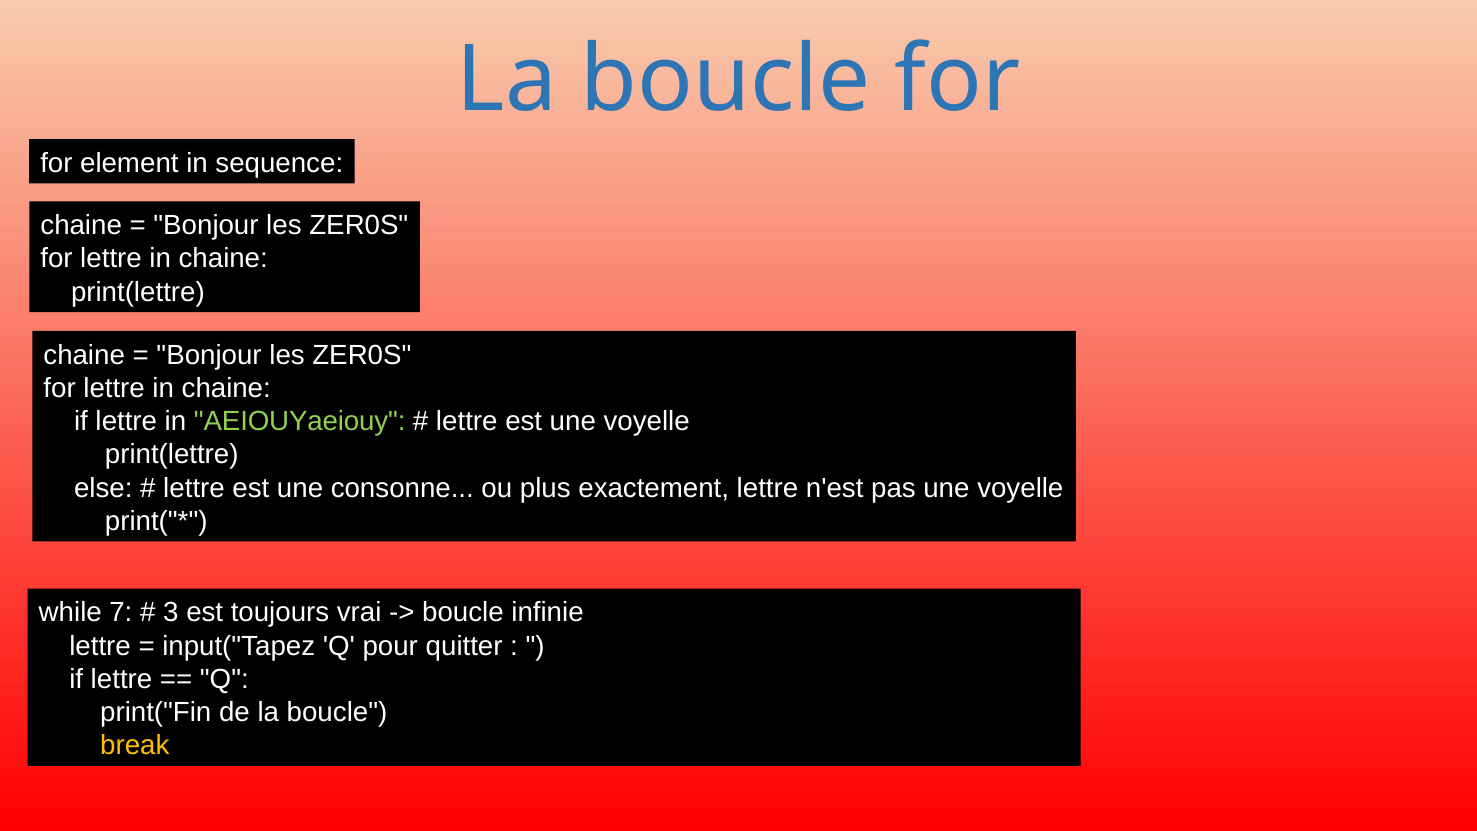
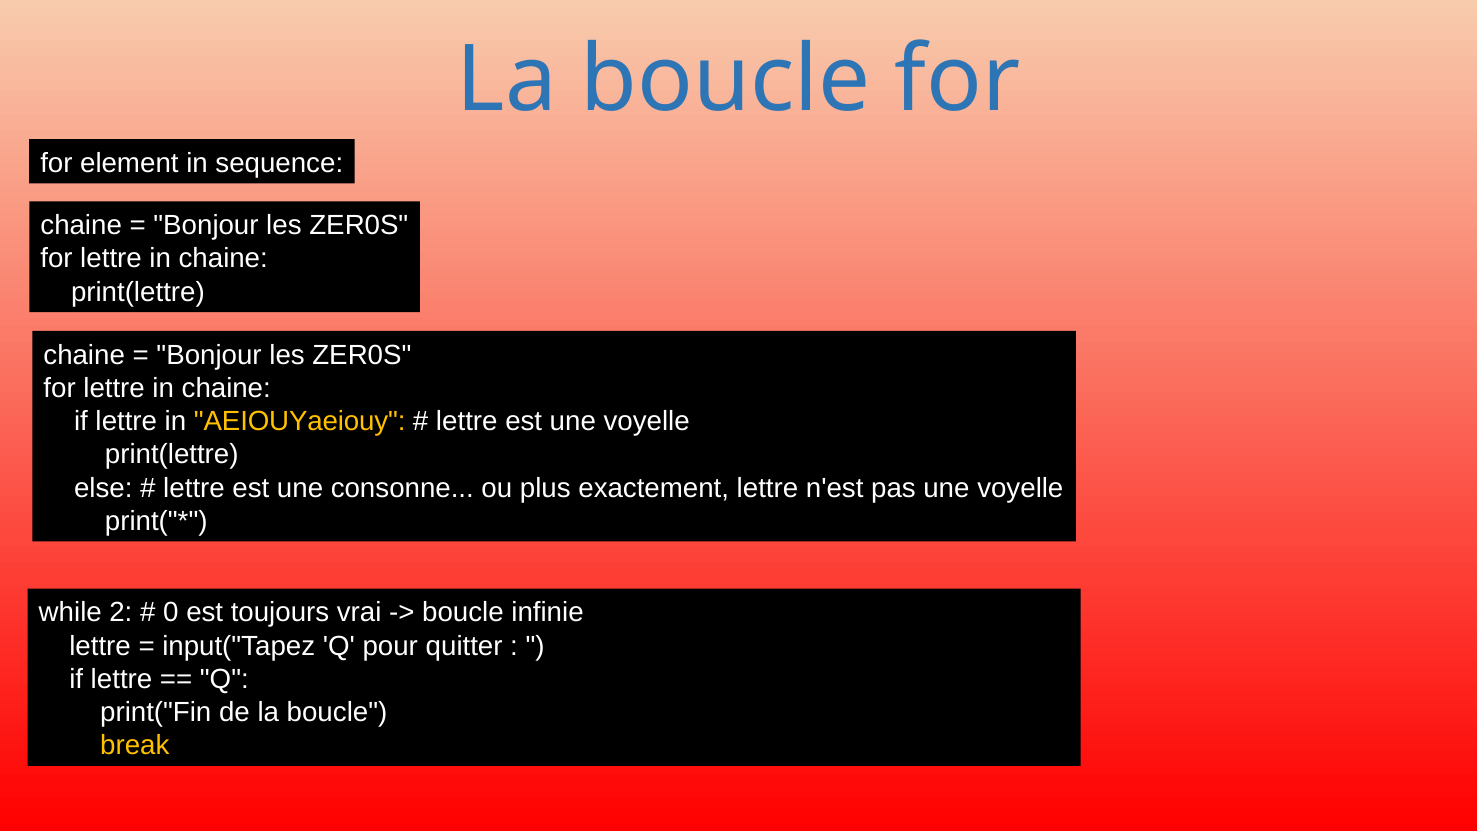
AEIOUYaeiouy colour: light green -> yellow
7: 7 -> 2
3: 3 -> 0
